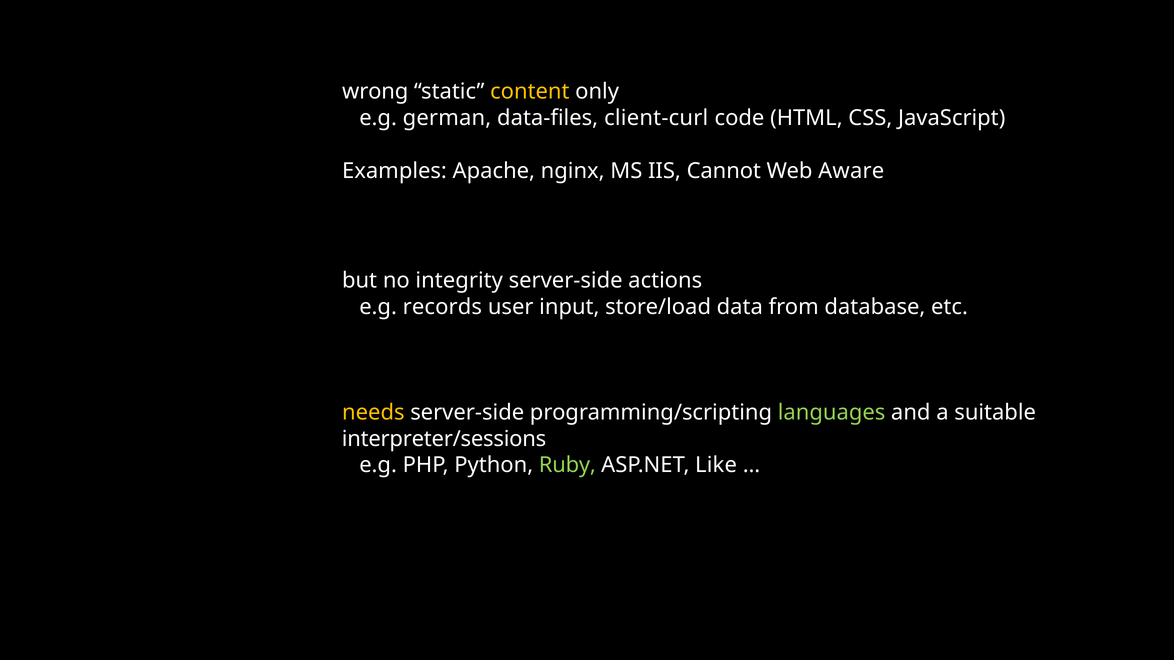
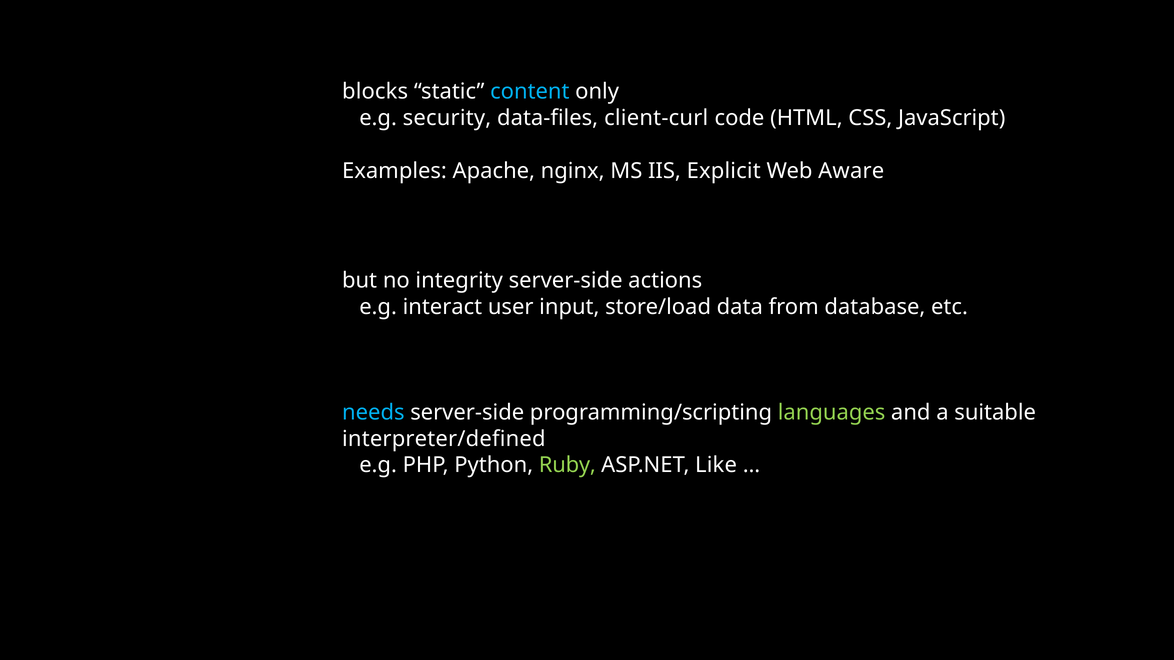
wrong: wrong -> blocks
content colour: yellow -> light blue
german: german -> security
Cannot: Cannot -> Explicit
records: records -> interact
needs colour: yellow -> light blue
interpreter/sessions: interpreter/sessions -> interpreter/defined
